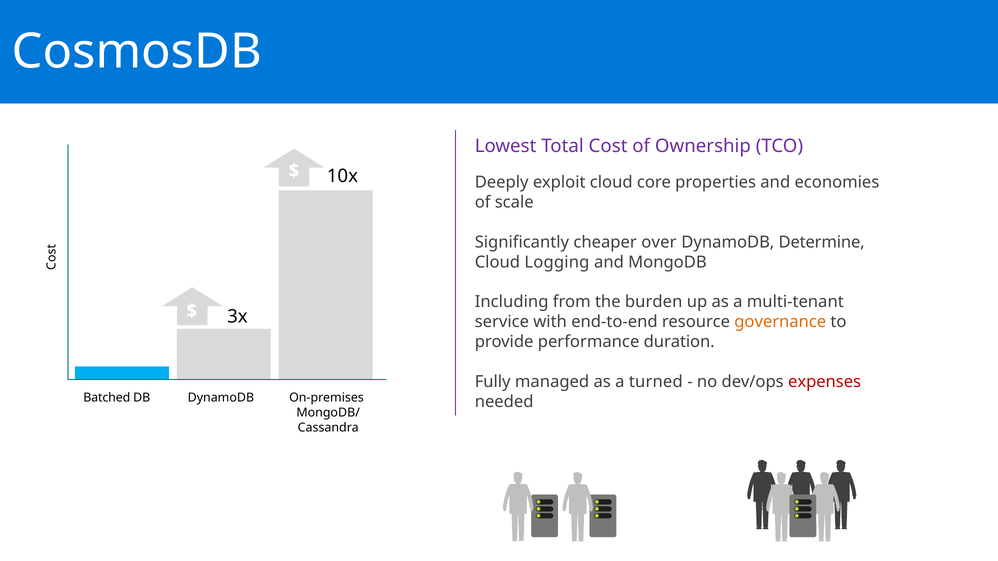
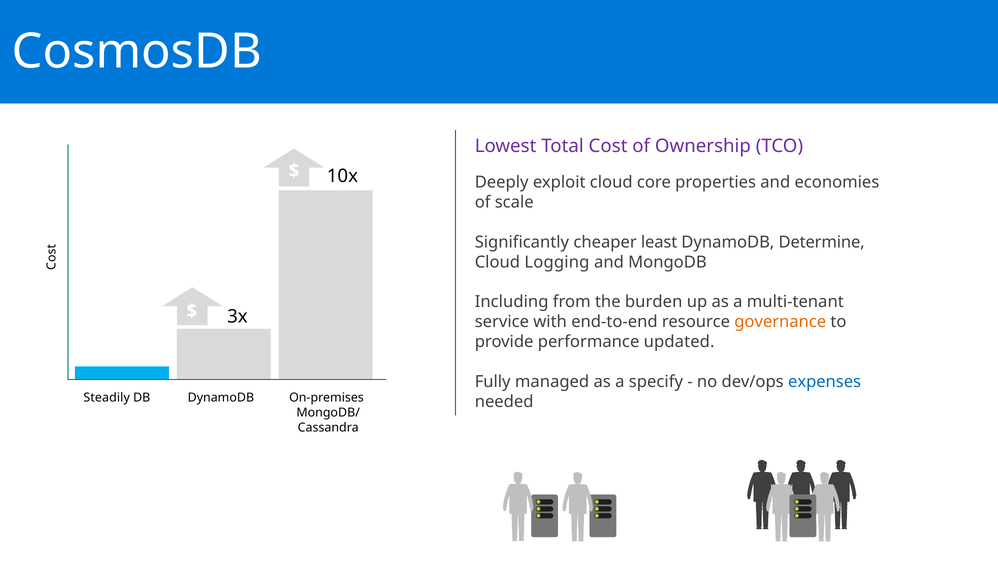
over: over -> least
duration: duration -> updated
turned: turned -> specify
expenses colour: red -> blue
Batched: Batched -> Steadily
